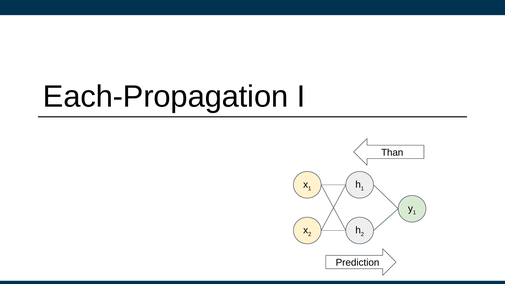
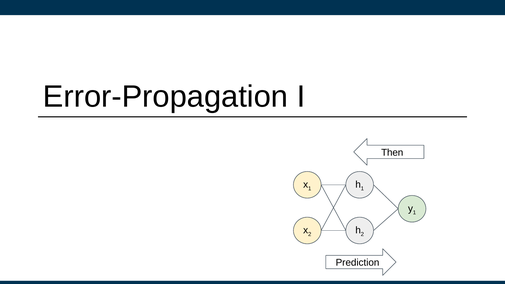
Each-Propagation: Each-Propagation -> Error-Propagation
Than: Than -> Then
